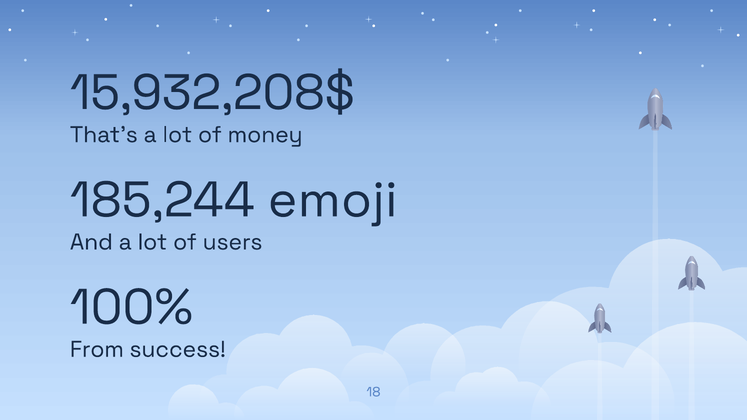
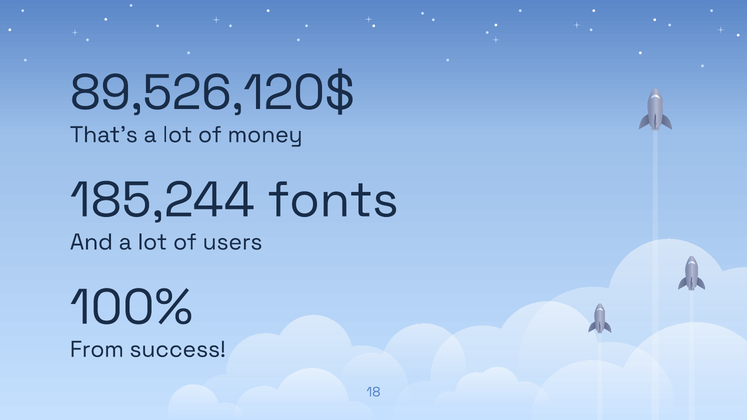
15,932,208$: 15,932,208$ -> 89,526,120$
emoji: emoji -> fonts
